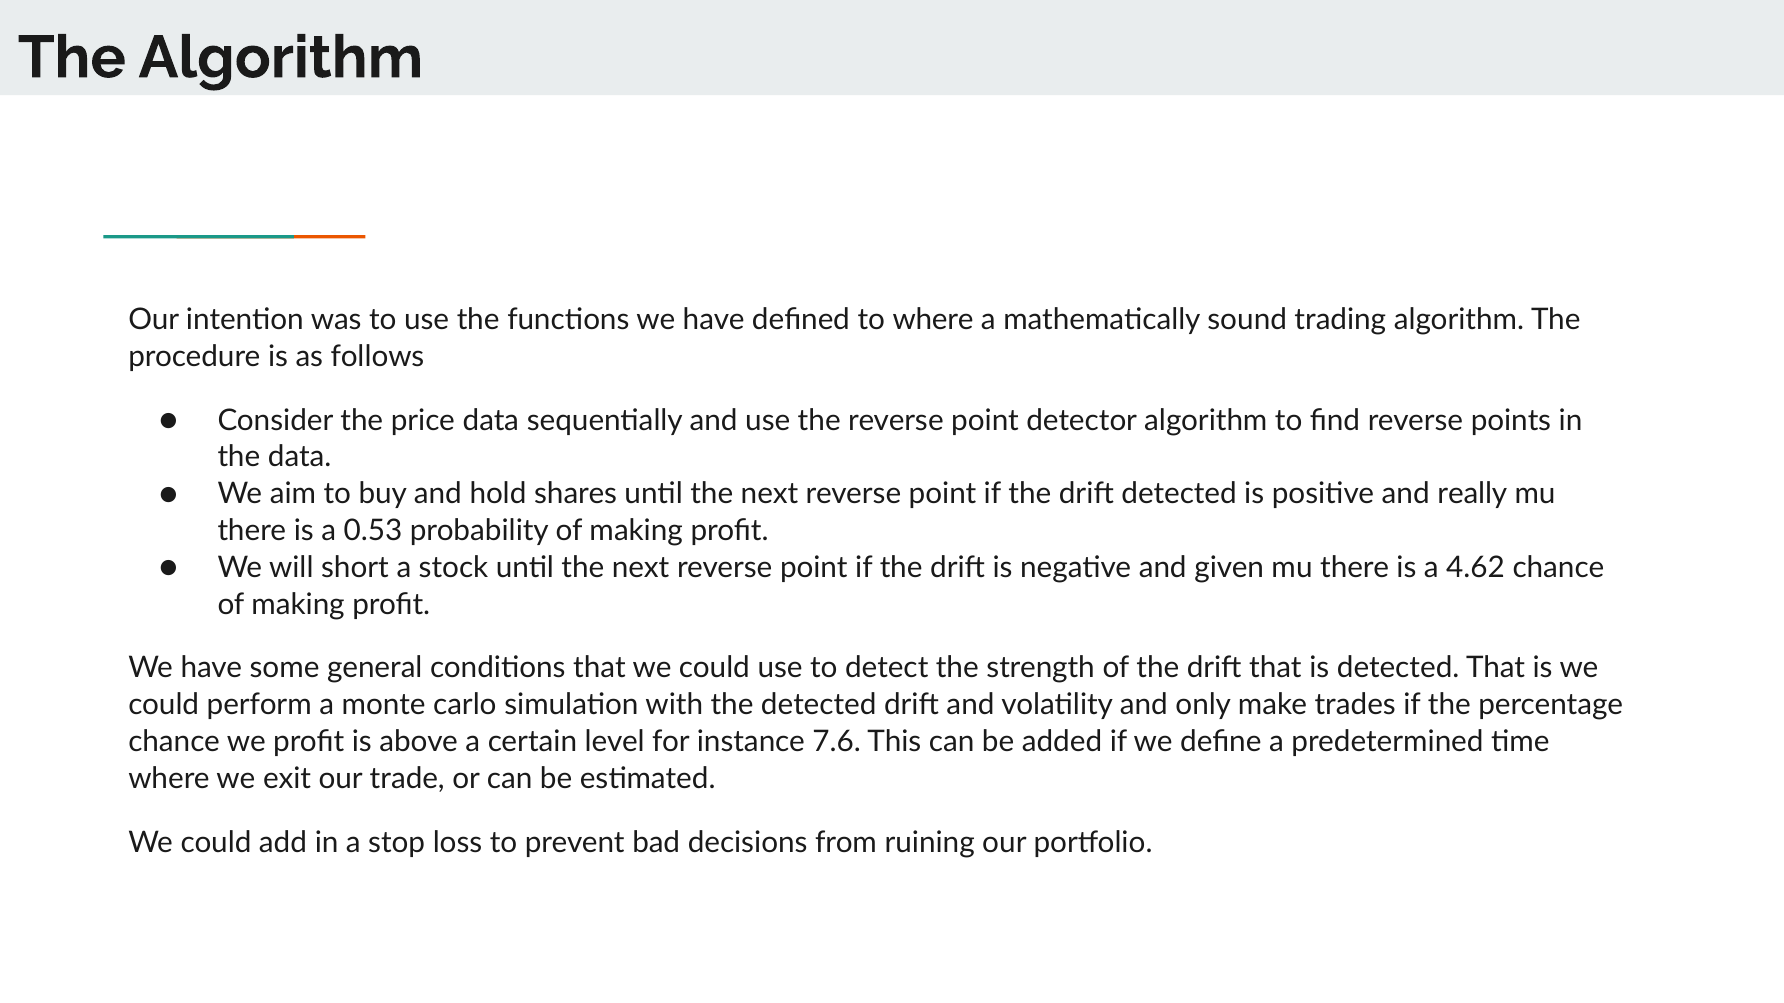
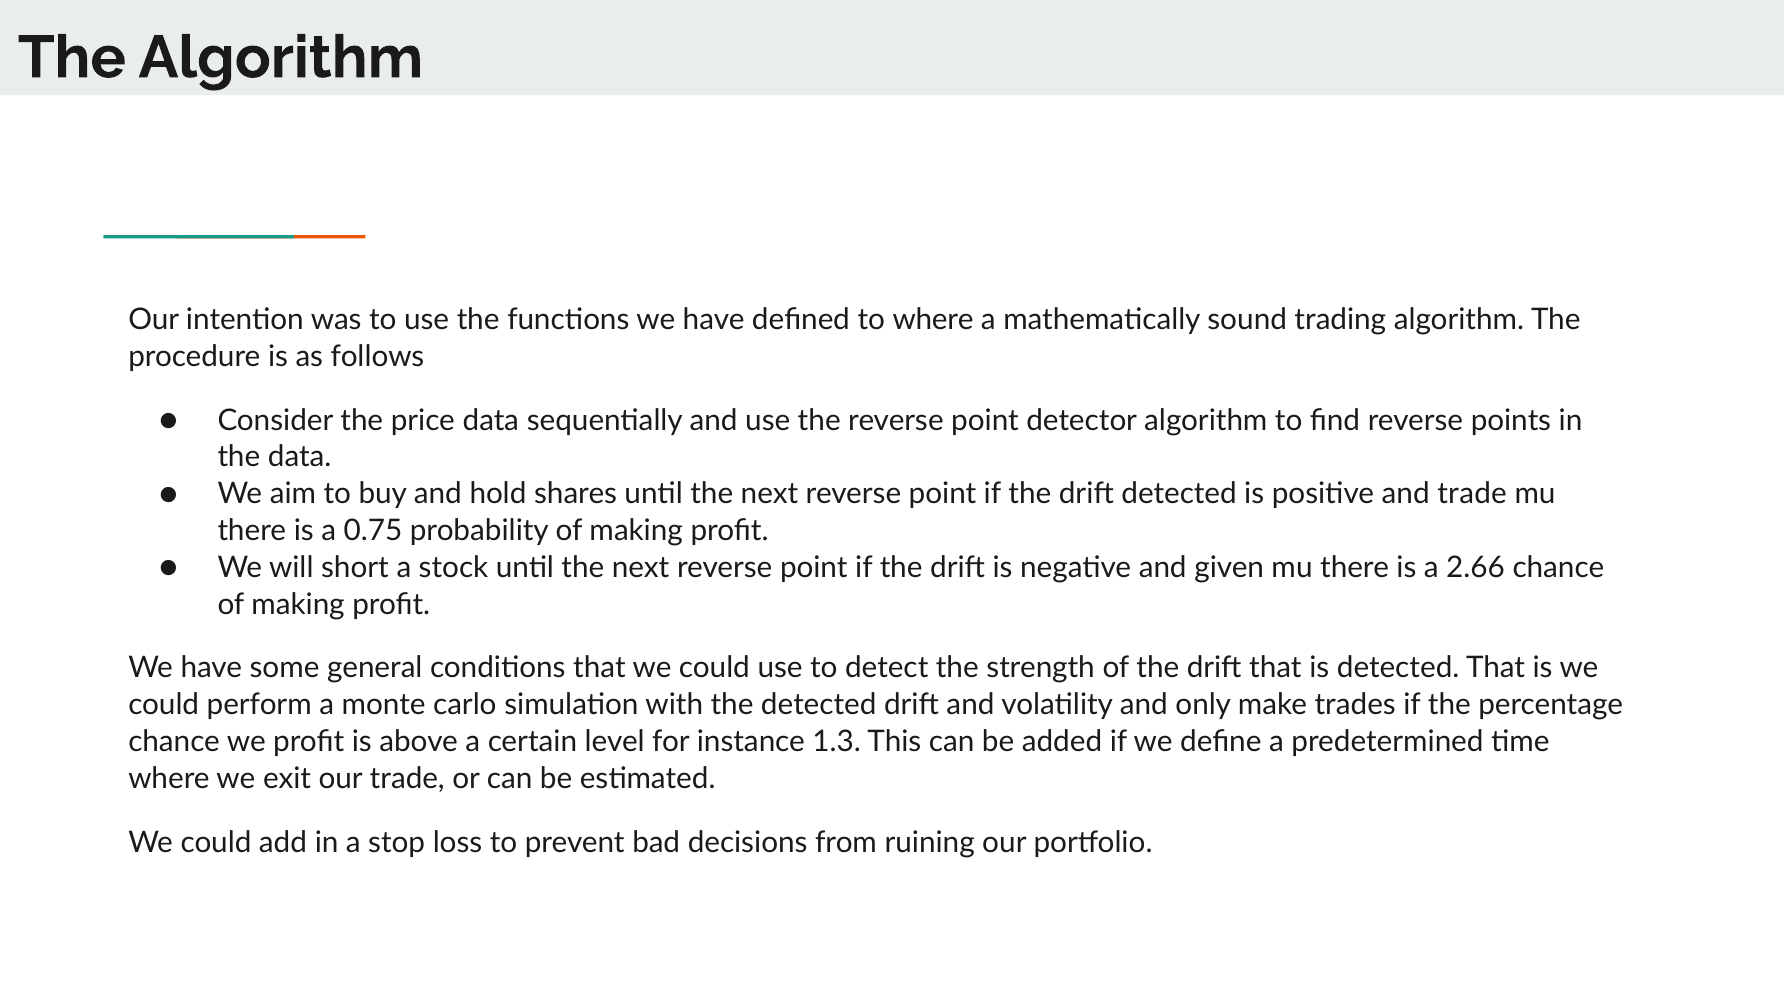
and really: really -> trade
0.53: 0.53 -> 0.75
4.62: 4.62 -> 2.66
7.6: 7.6 -> 1.3
